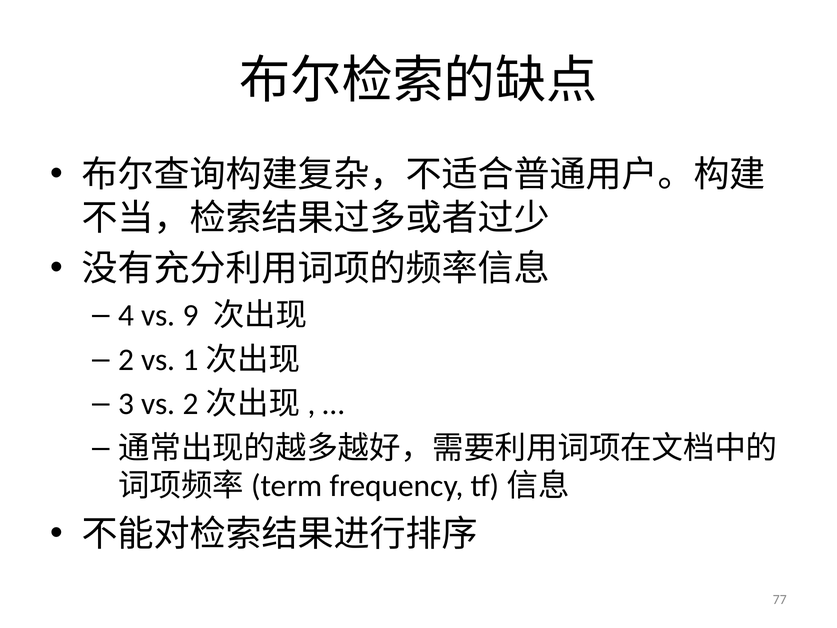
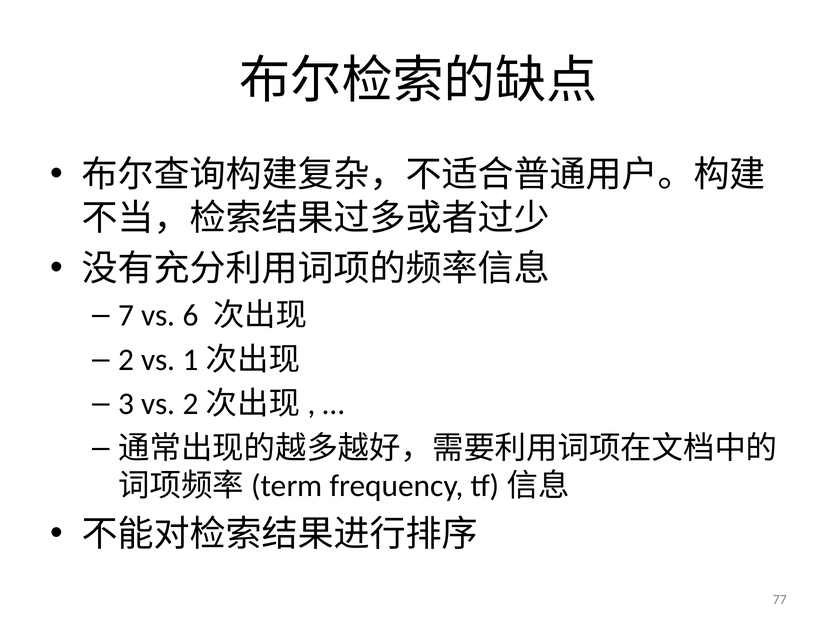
4: 4 -> 7
9: 9 -> 6
